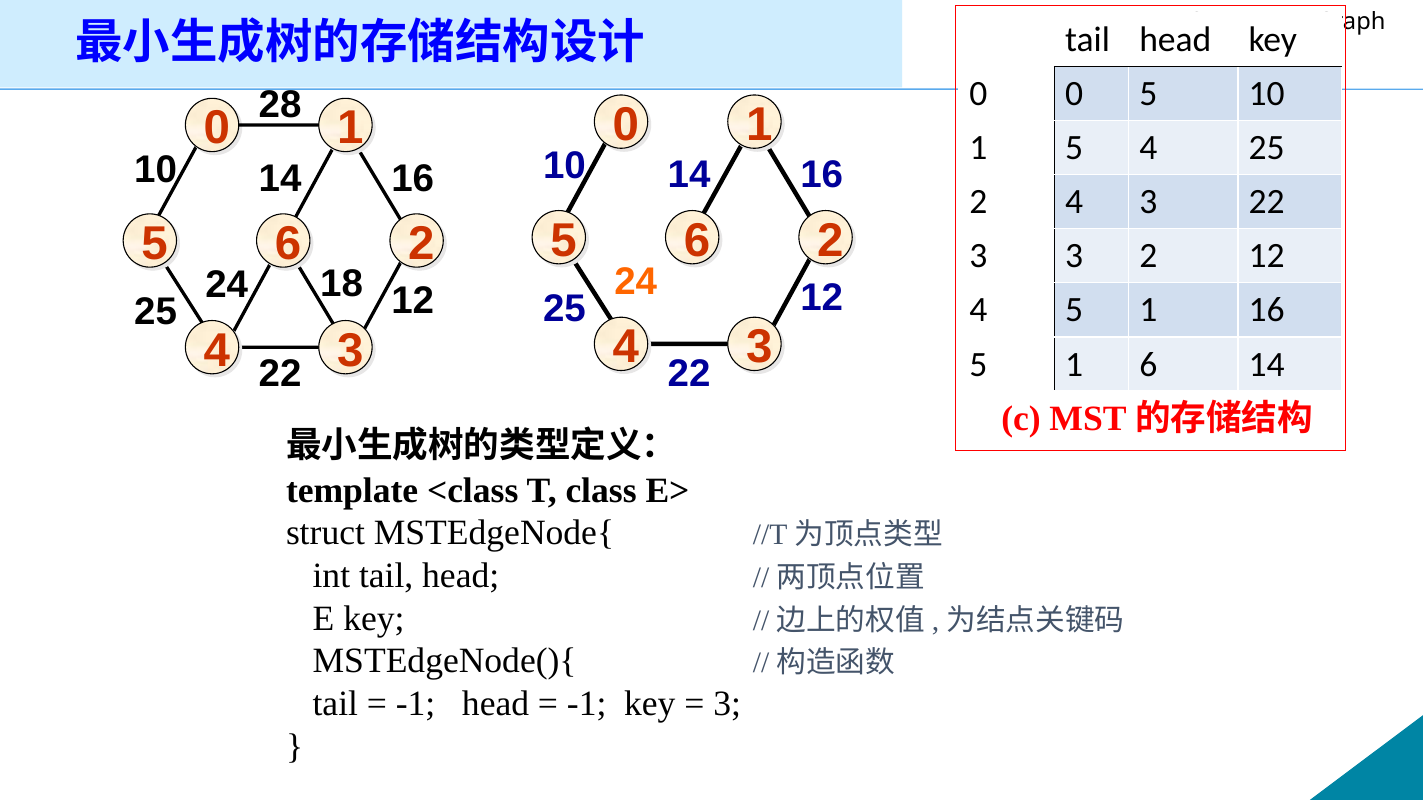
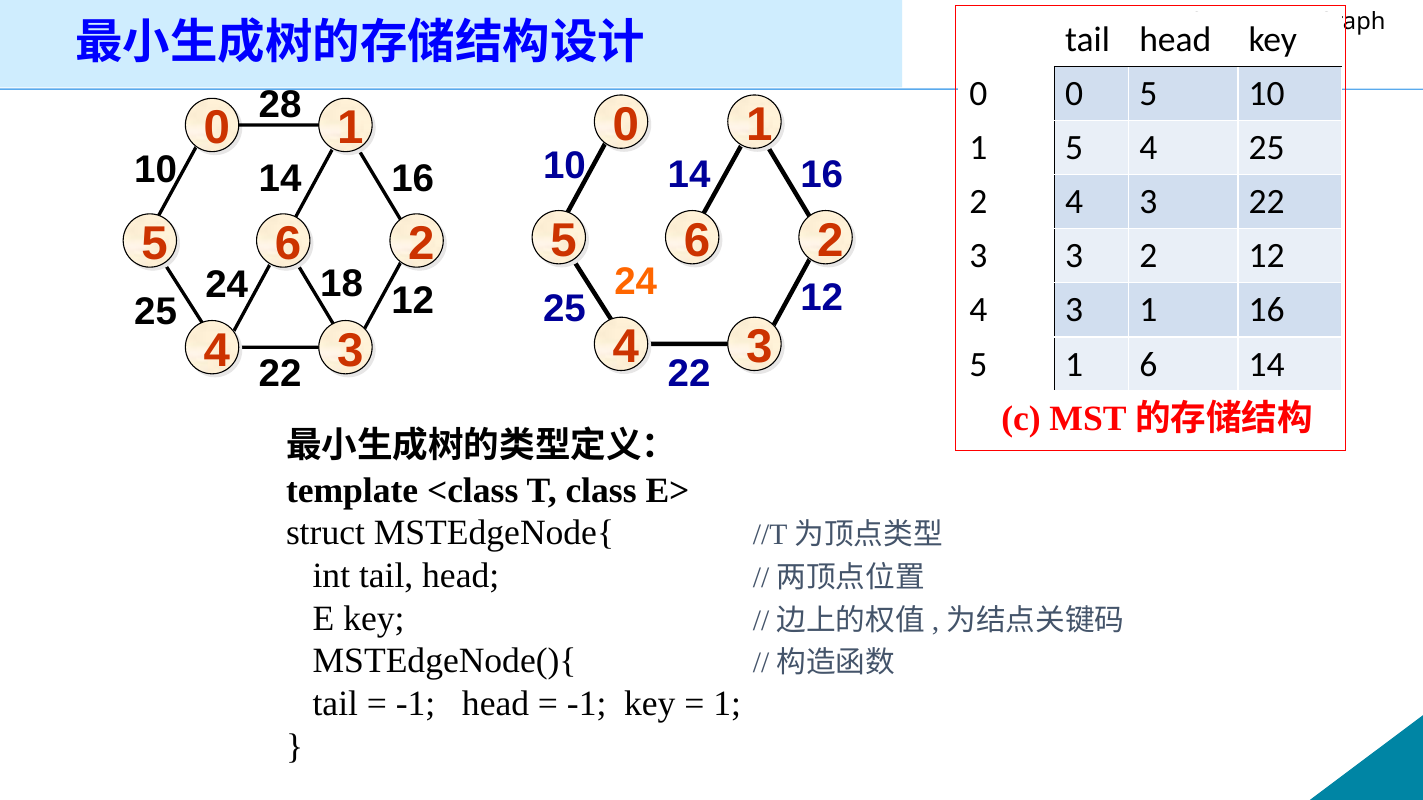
5 at (1074, 310): 5 -> 3
3 at (727, 704): 3 -> 1
